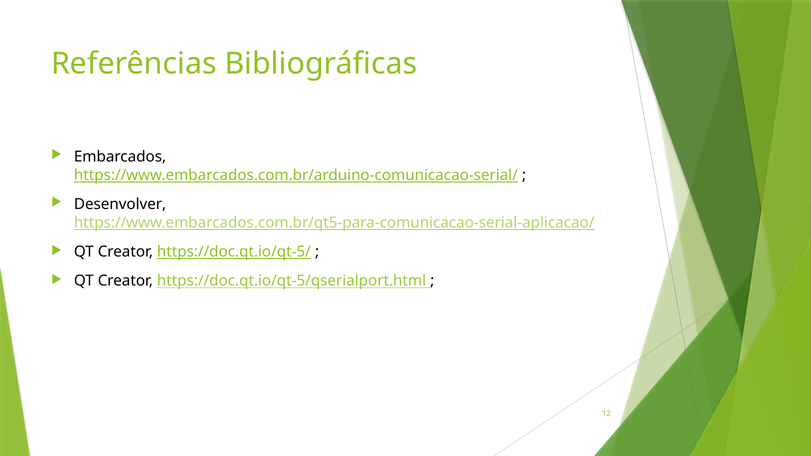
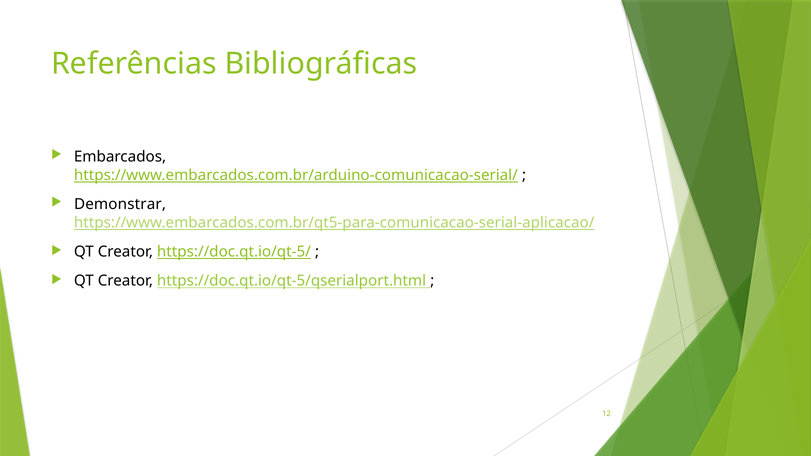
Desenvolver: Desenvolver -> Demonstrar
